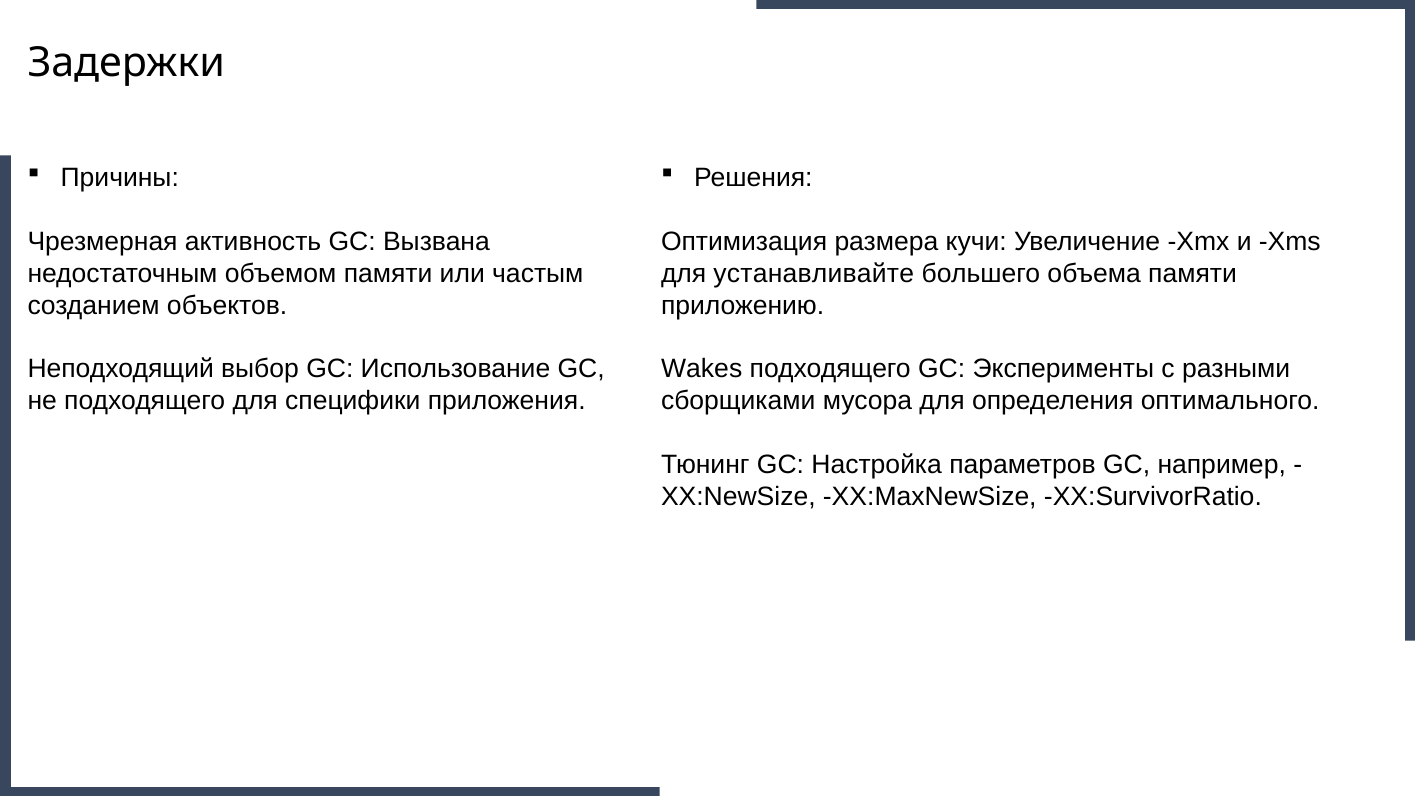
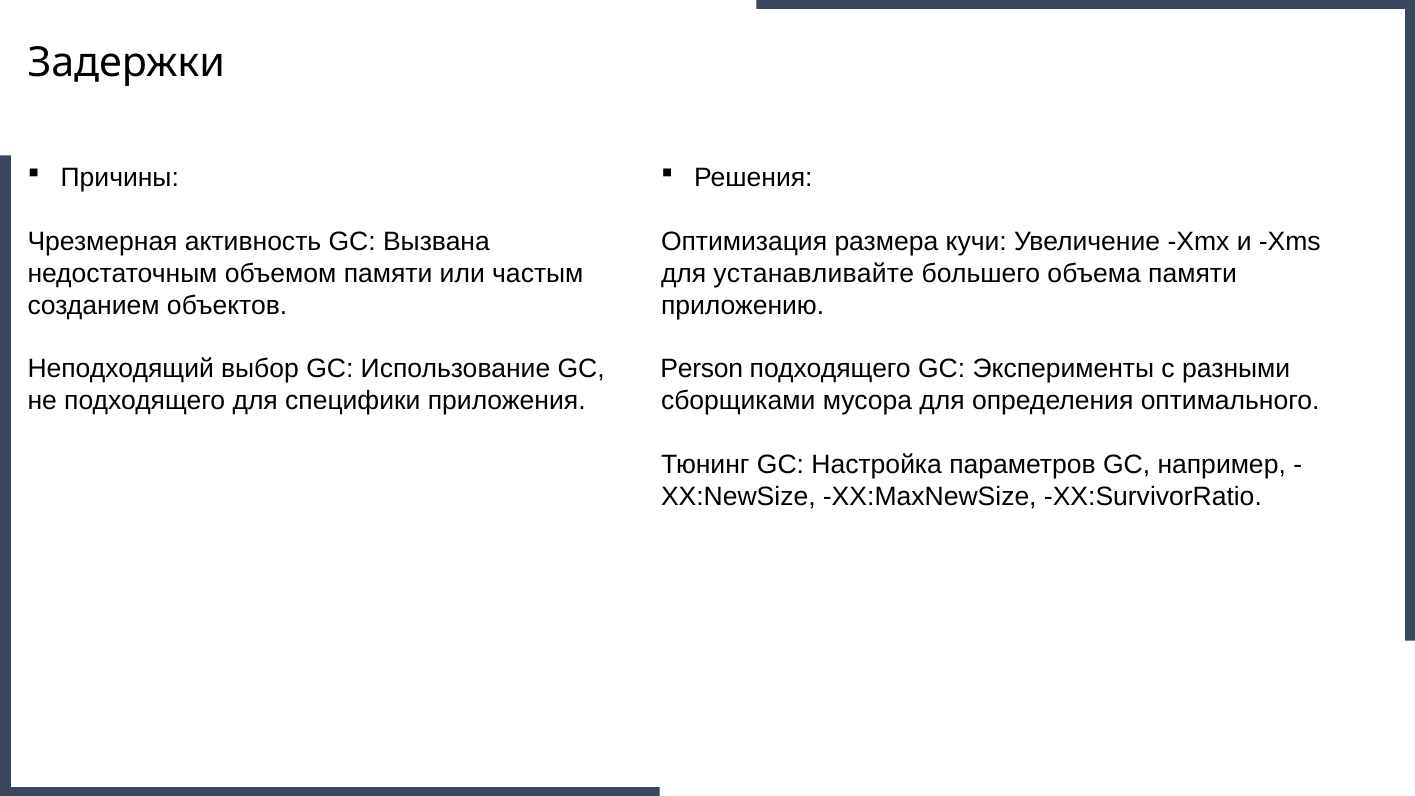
Wakes: Wakes -> Person
